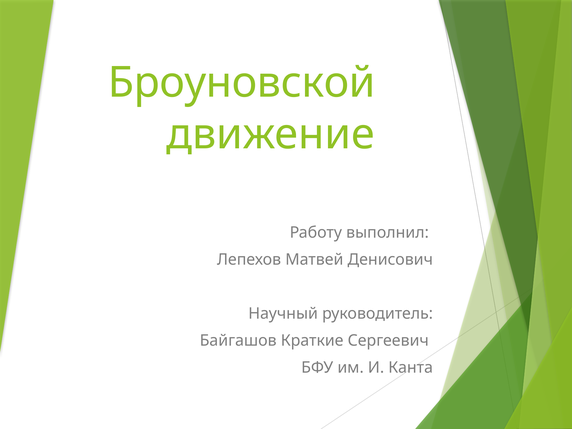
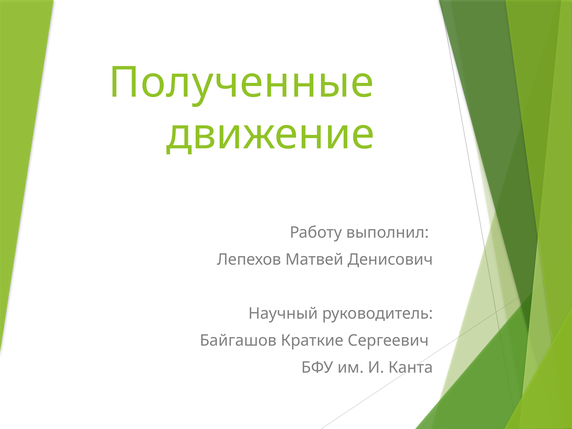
Броуновской: Броуновской -> Полученные
